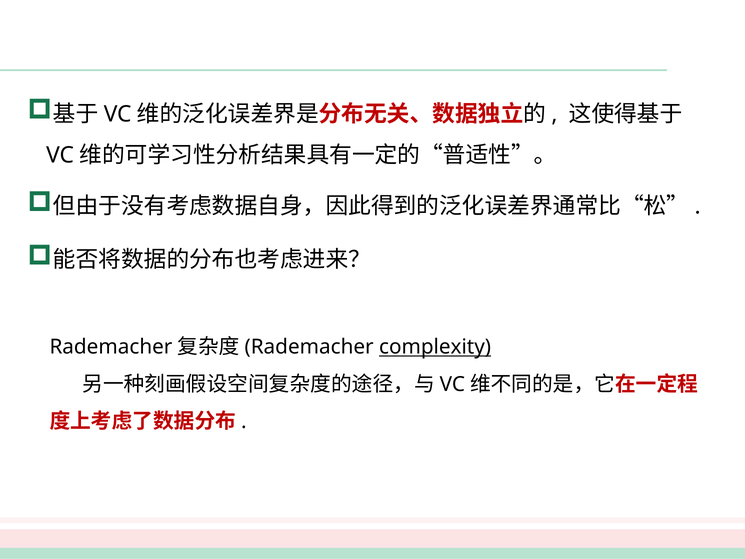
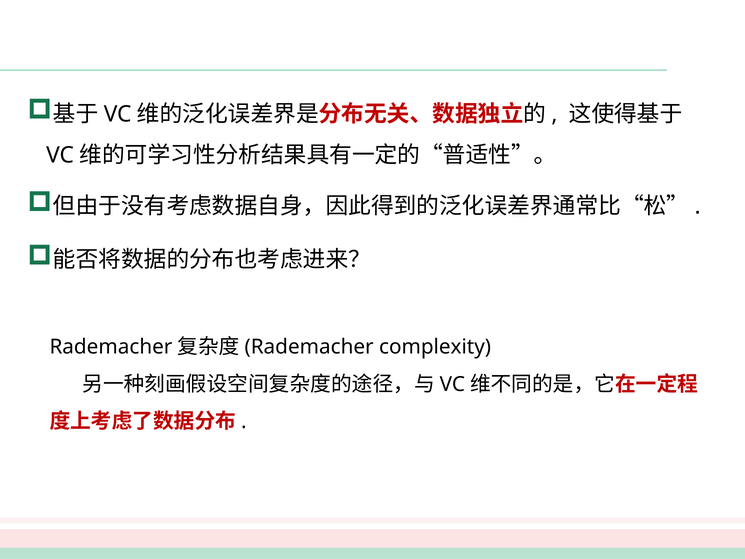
complexity underline: present -> none
